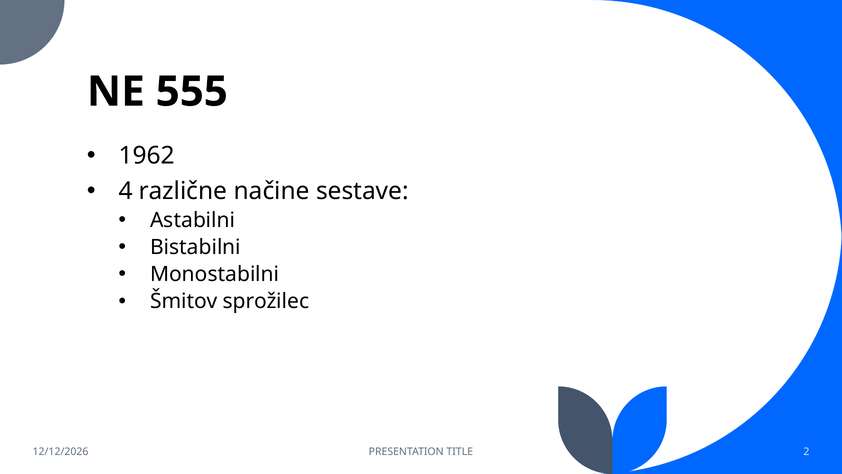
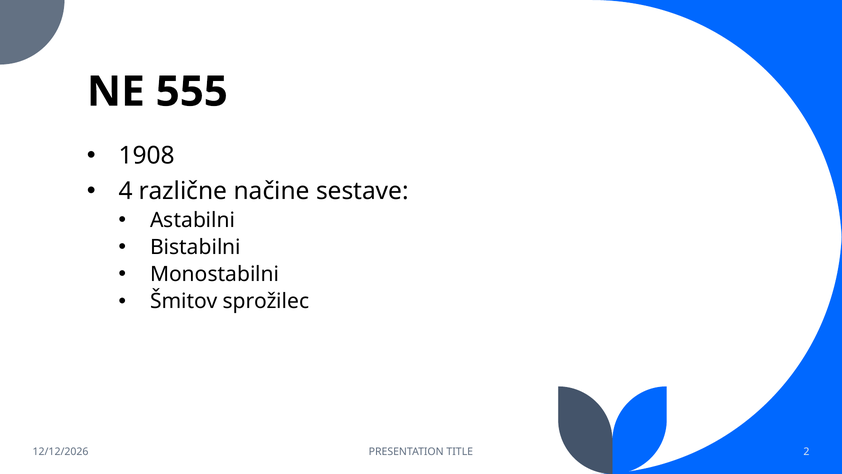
1962: 1962 -> 1908
